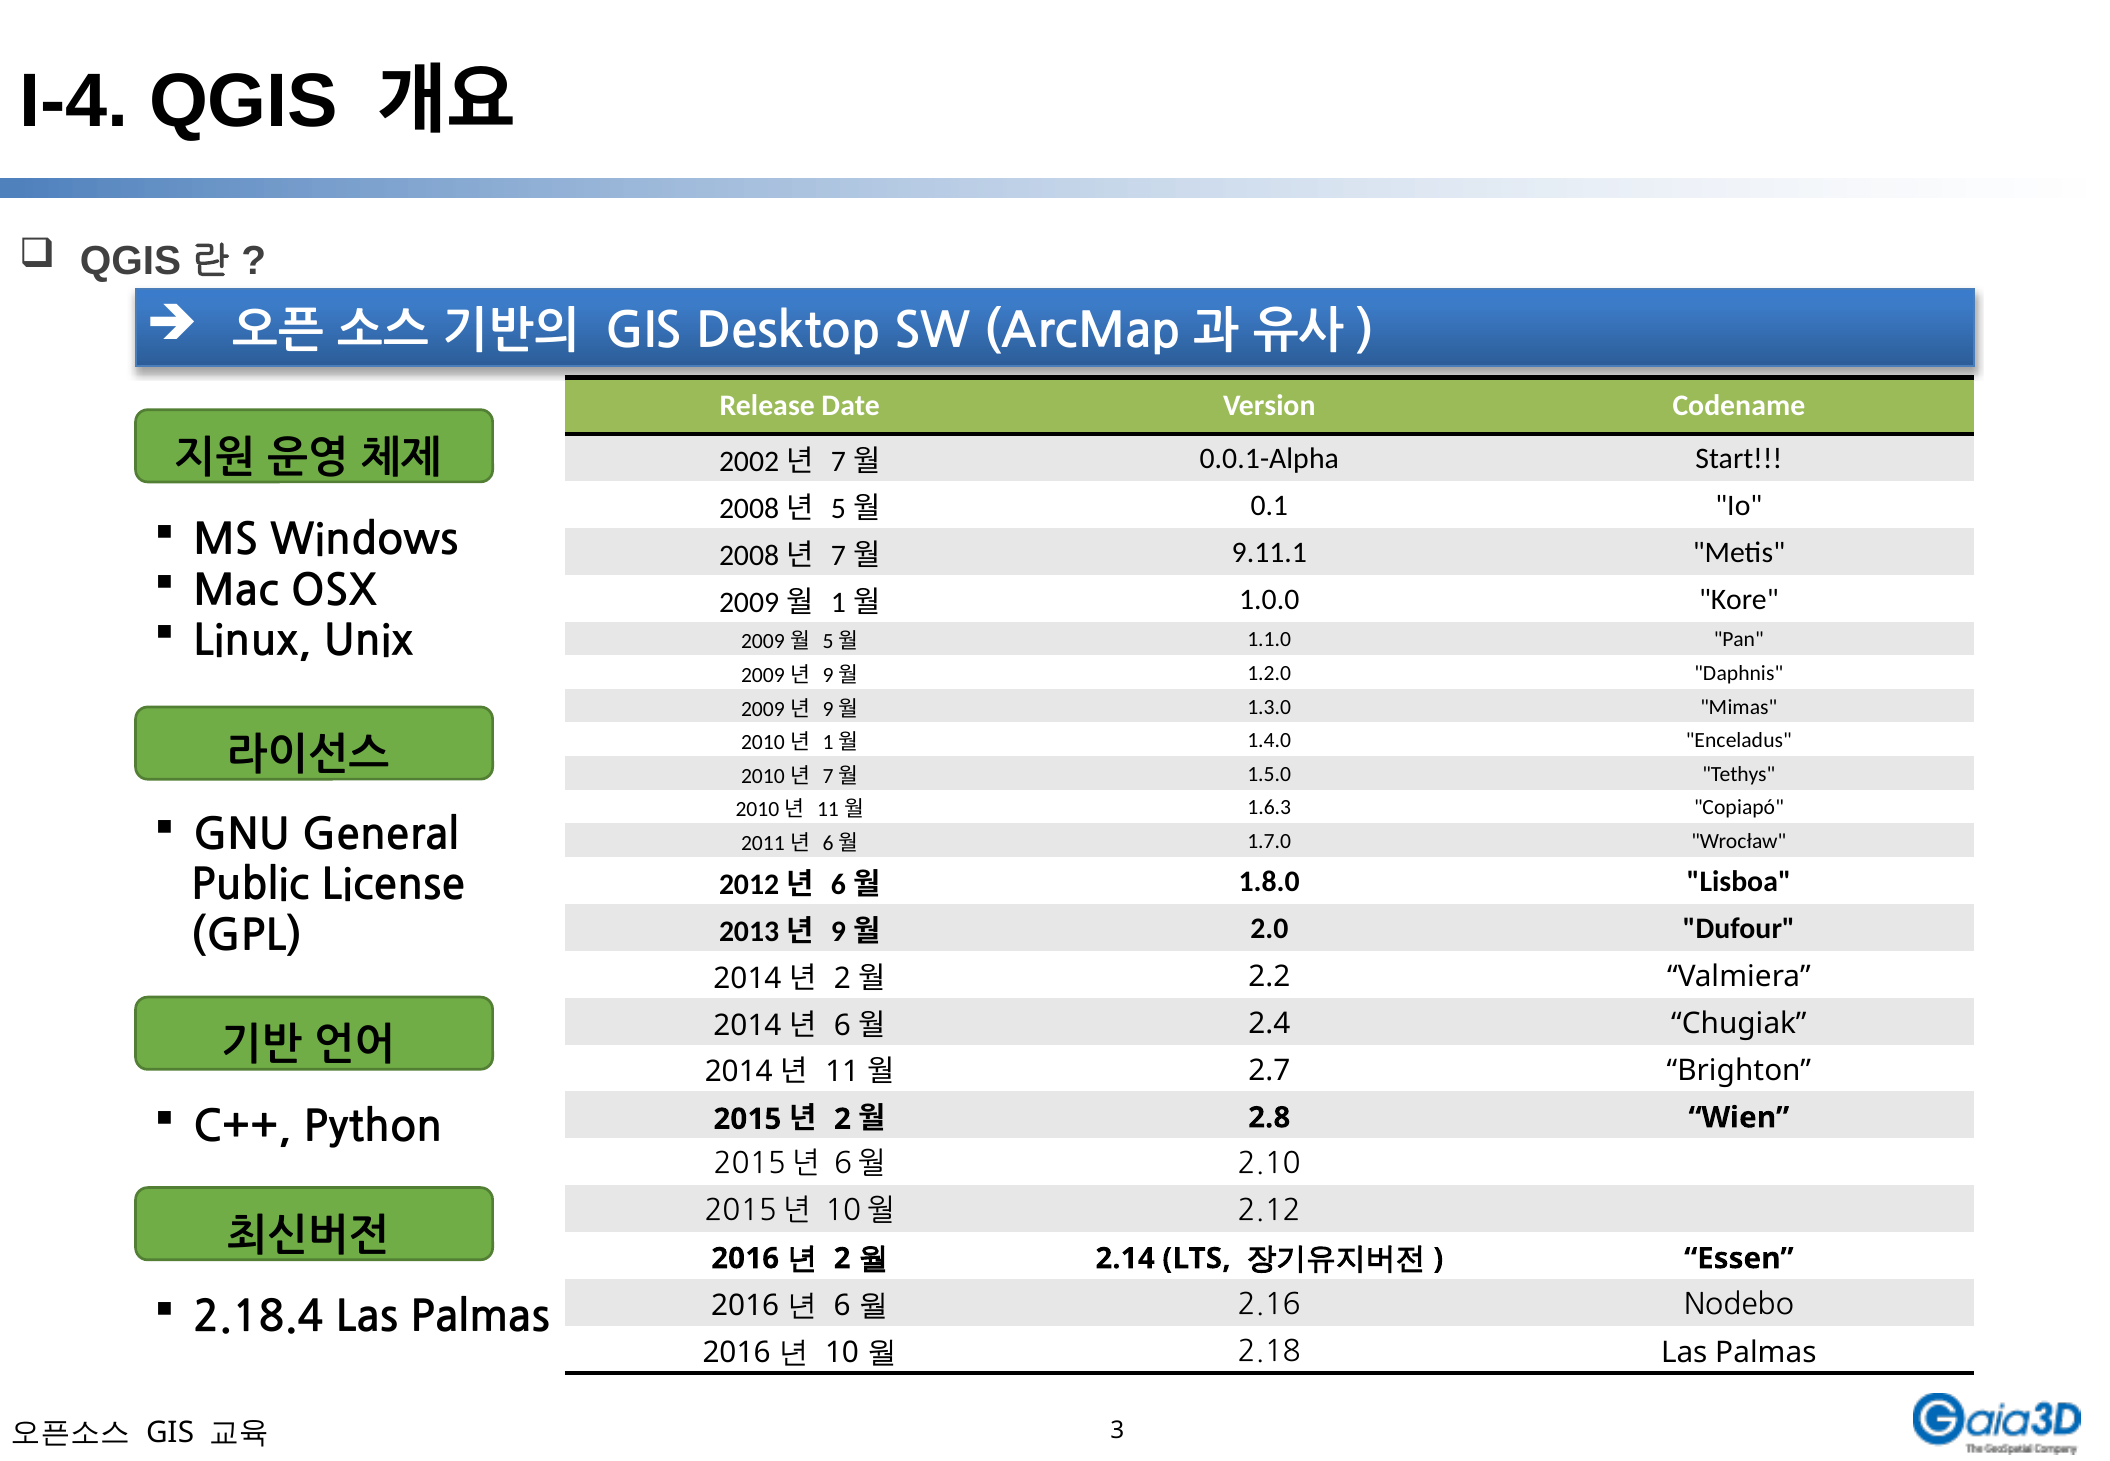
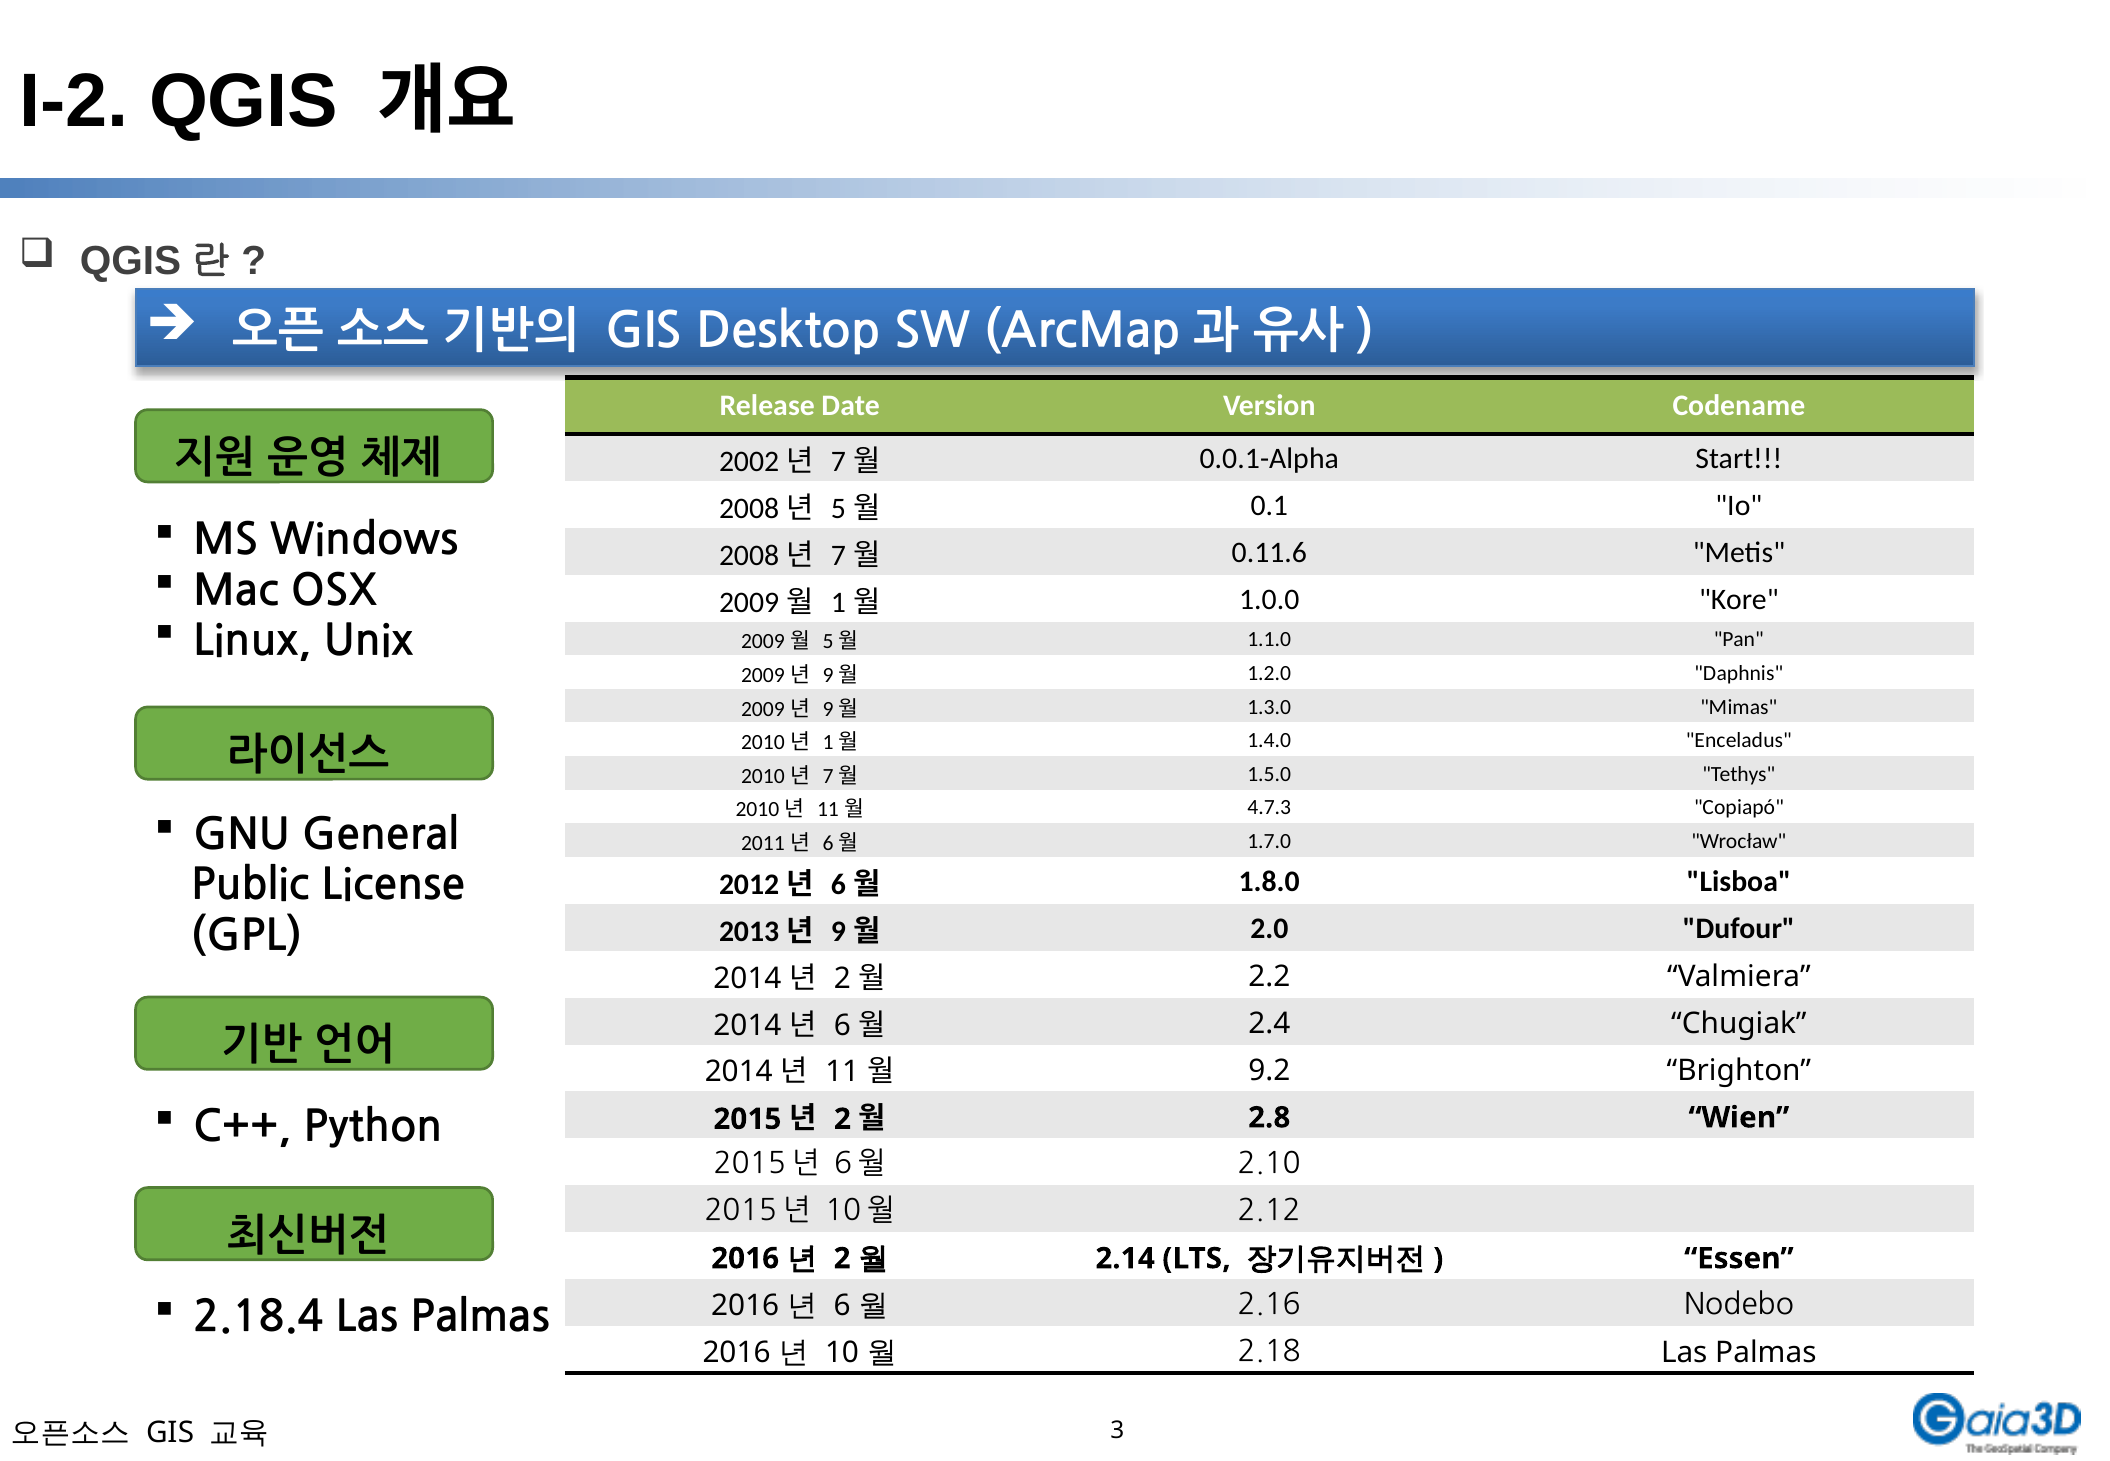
I-4: I-4 -> I-2
9.11.1: 9.11.1 -> 0.11.6
1.6.3: 1.6.3 -> 4.7.3
2.7: 2.7 -> 9.2
